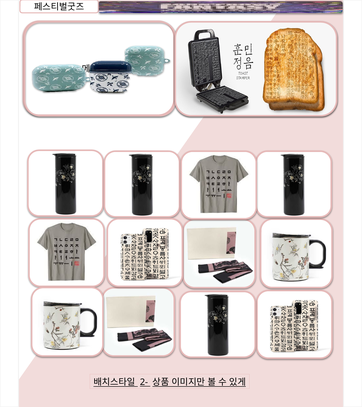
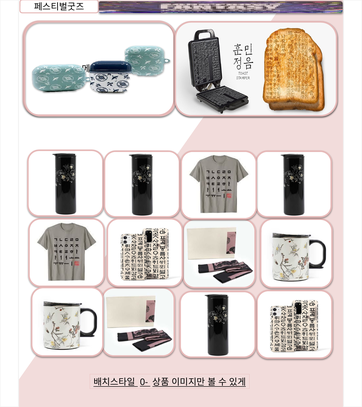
2-: 2- -> 0-
